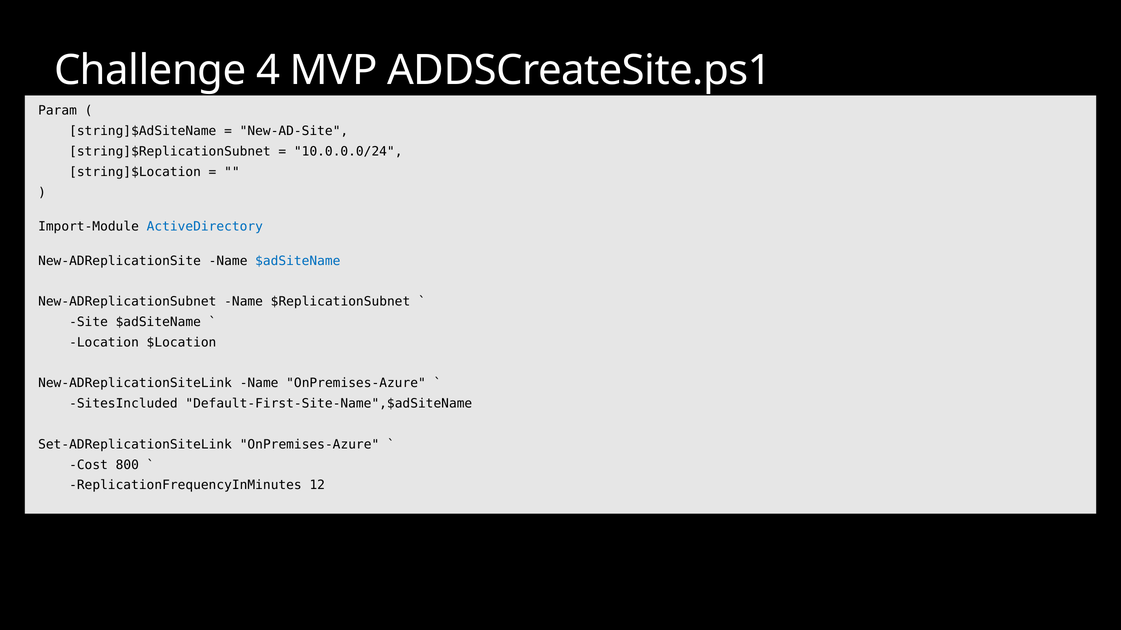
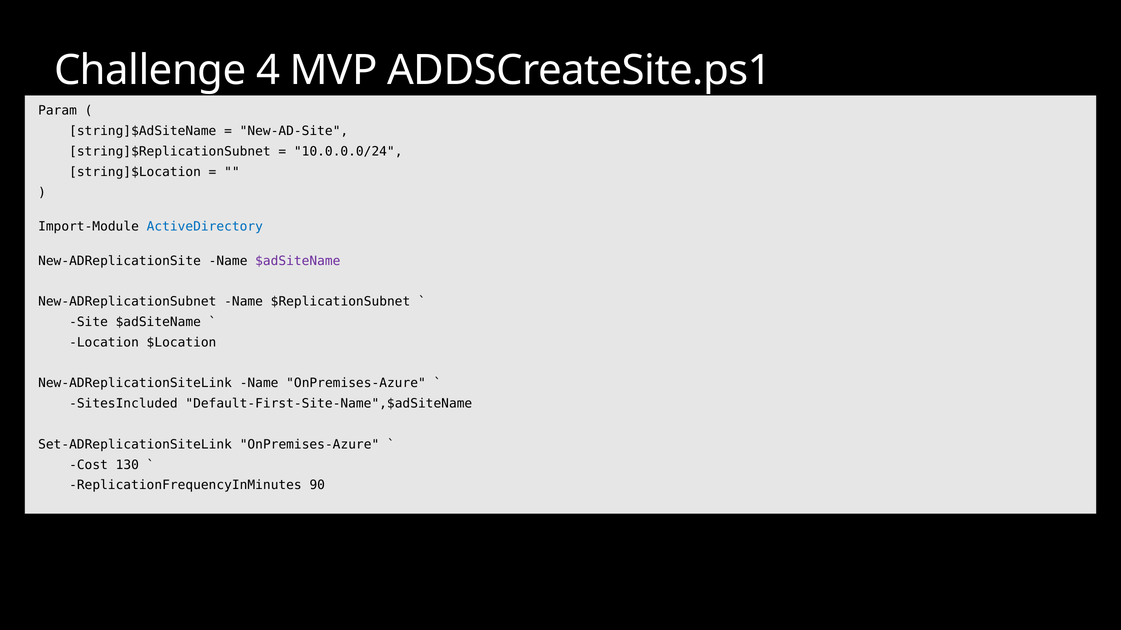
$adSiteName at (298, 261) colour: blue -> purple
800: 800 -> 130
12: 12 -> 90
